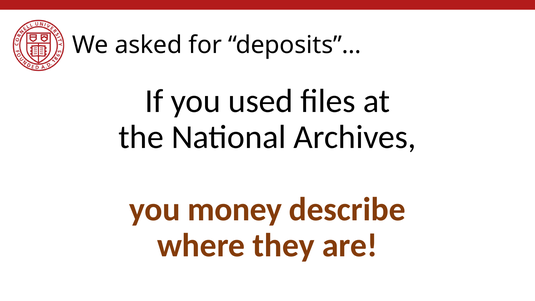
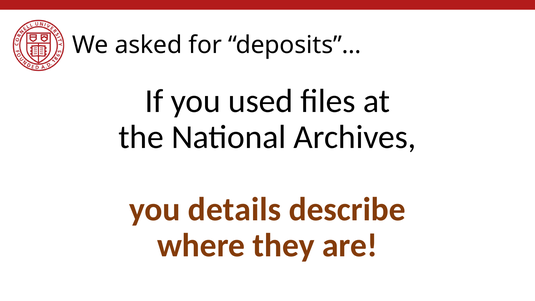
money: money -> details
